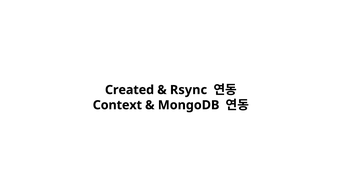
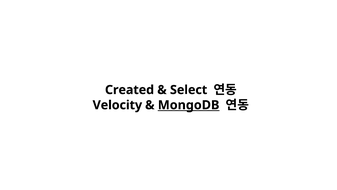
Rsync: Rsync -> Select
Context: Context -> Velocity
MongoDB underline: none -> present
